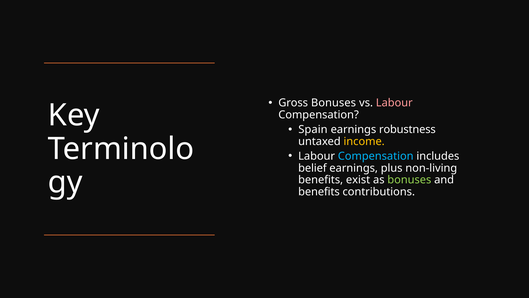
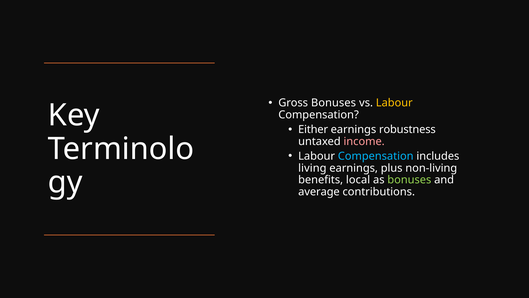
Labour at (394, 103) colour: pink -> yellow
Spain: Spain -> Either
income colour: yellow -> pink
belief: belief -> living
exist: exist -> local
benefits at (319, 192): benefits -> average
